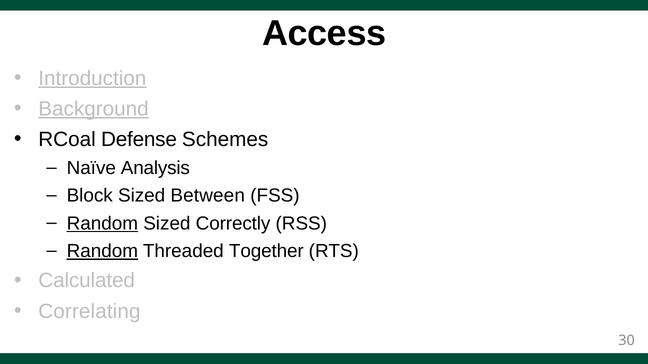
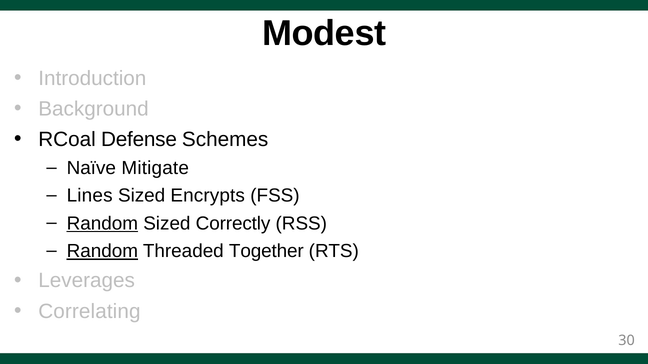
Access: Access -> Modest
Introduction underline: present -> none
Background underline: present -> none
Analysis: Analysis -> Mitigate
Block: Block -> Lines
Between: Between -> Encrypts
Calculated: Calculated -> Leverages
